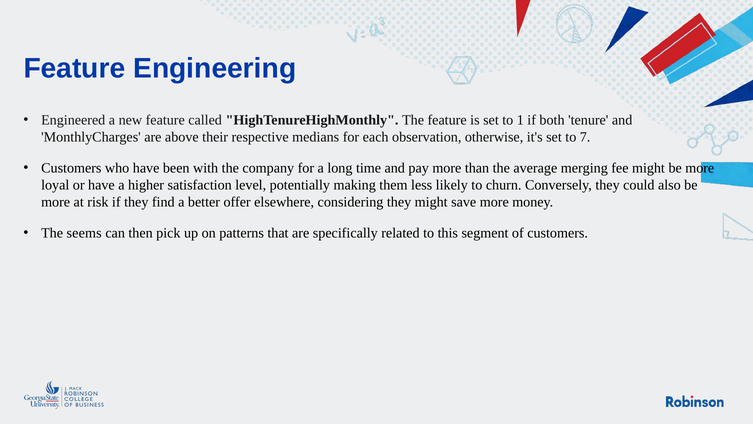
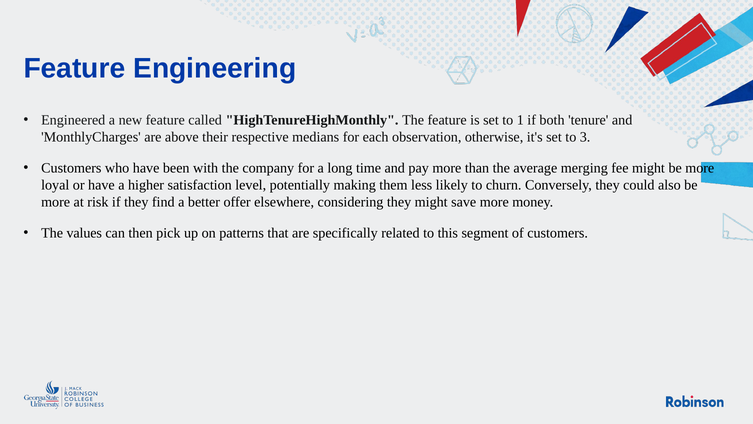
7: 7 -> 3
seems: seems -> values
